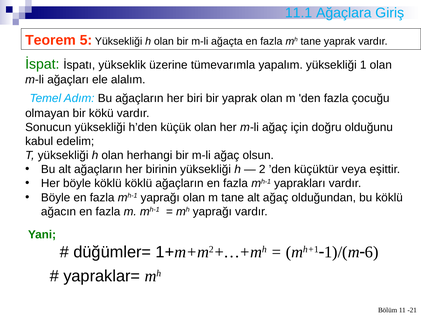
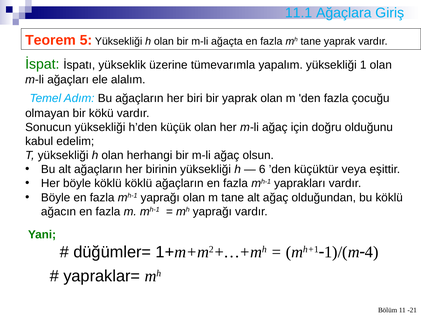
2: 2 -> 6
6: 6 -> 4
